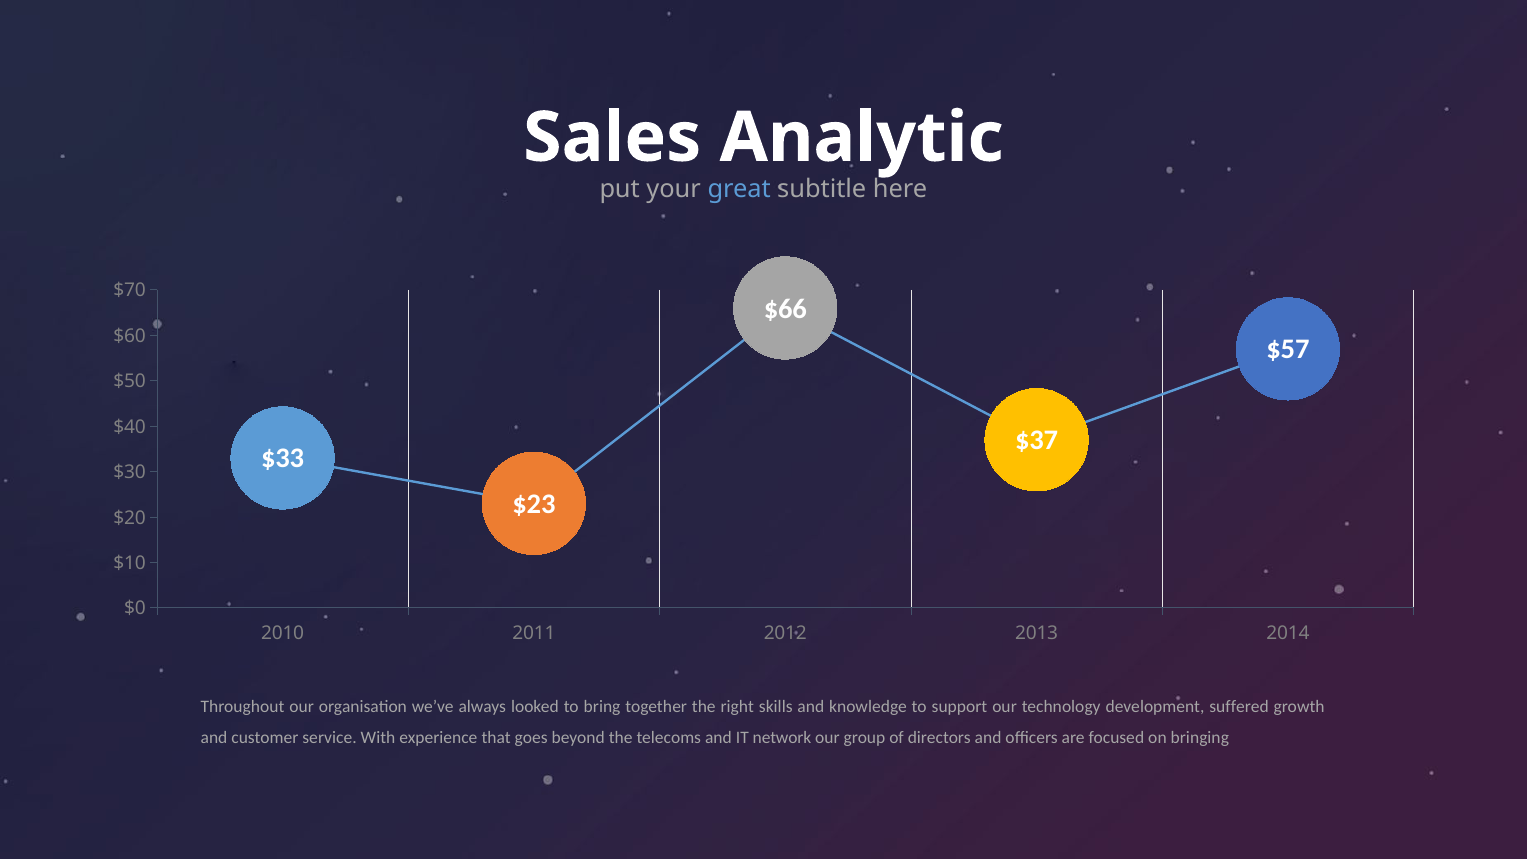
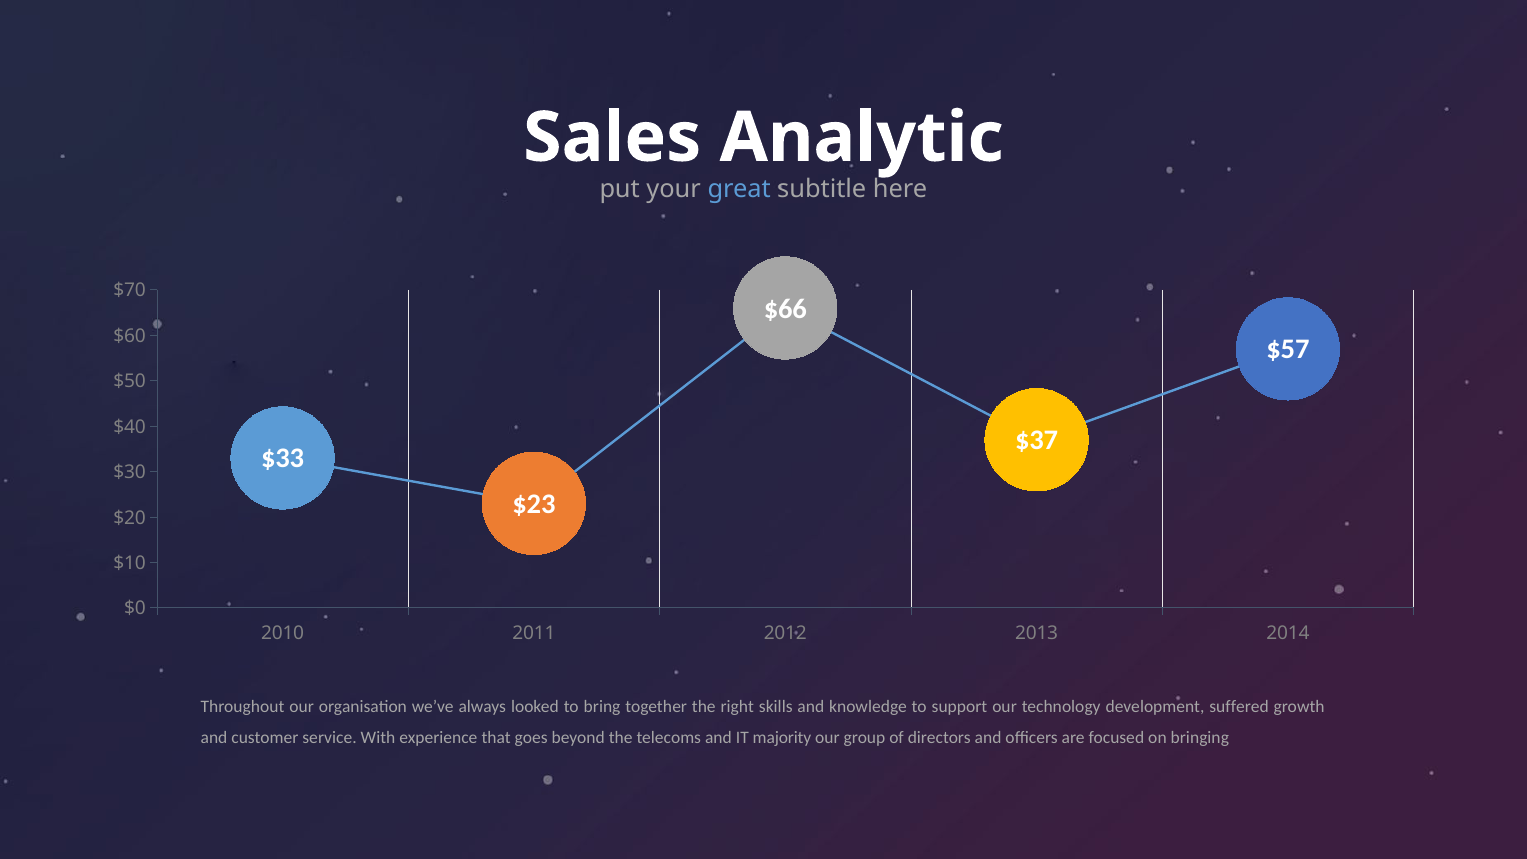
network: network -> majority
